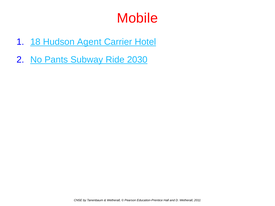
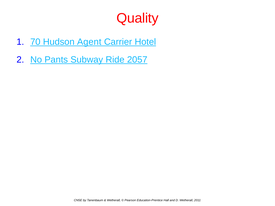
Mobile: Mobile -> Quality
18: 18 -> 70
2030: 2030 -> 2057
